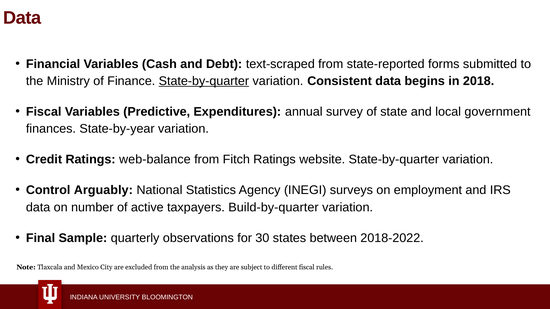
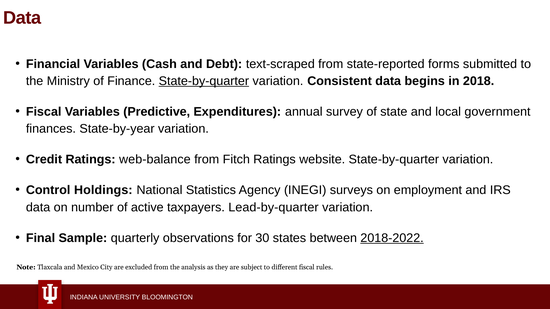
Arguably: Arguably -> Holdings
Build-by-quarter: Build-by-quarter -> Lead-by-quarter
2018-2022 underline: none -> present
